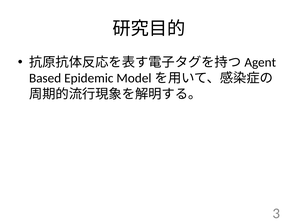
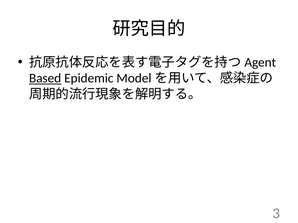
Based underline: none -> present
